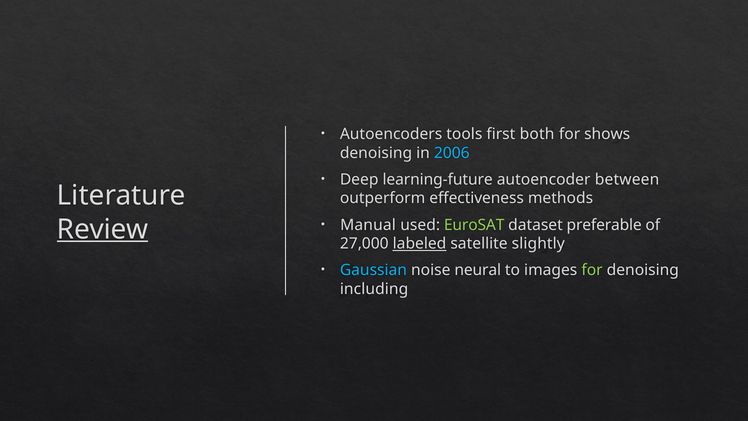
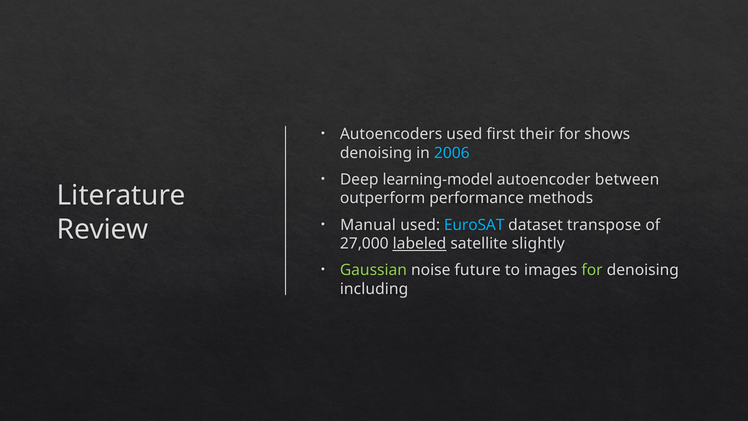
Autoencoders tools: tools -> used
both: both -> their
learning-future: learning-future -> learning-model
effectiveness: effectiveness -> performance
EuroSAT colour: light green -> light blue
preferable: preferable -> transpose
Review underline: present -> none
Gaussian colour: light blue -> light green
neural: neural -> future
